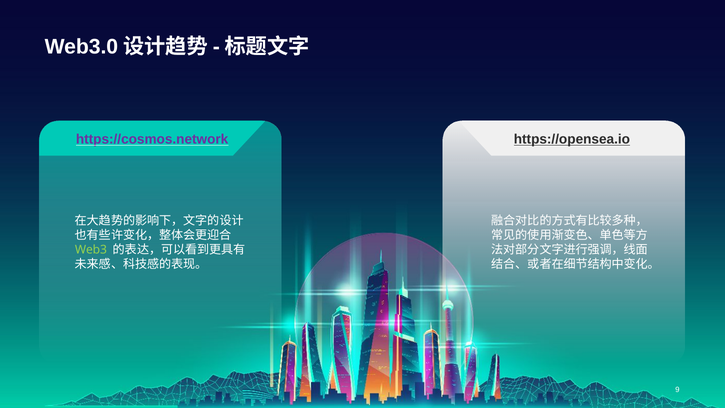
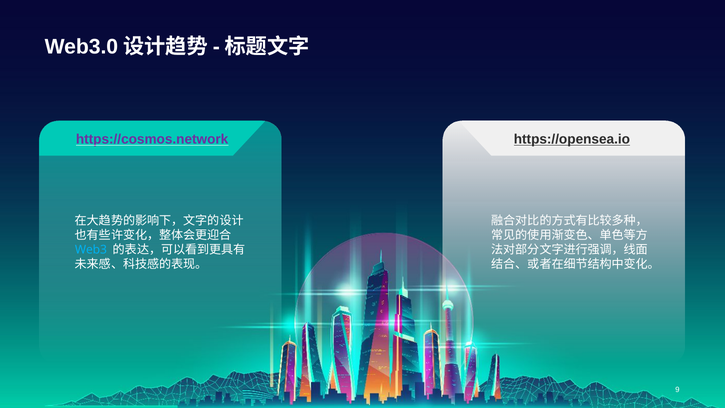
Web3 colour: light green -> light blue
